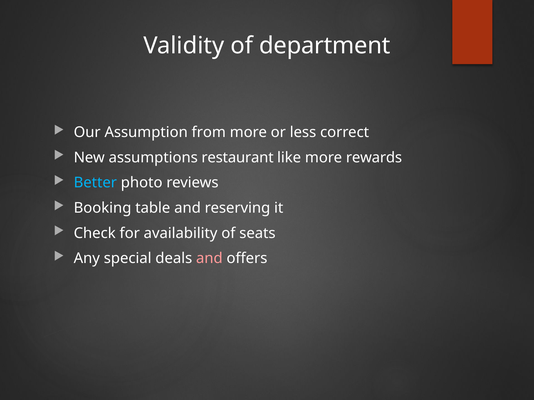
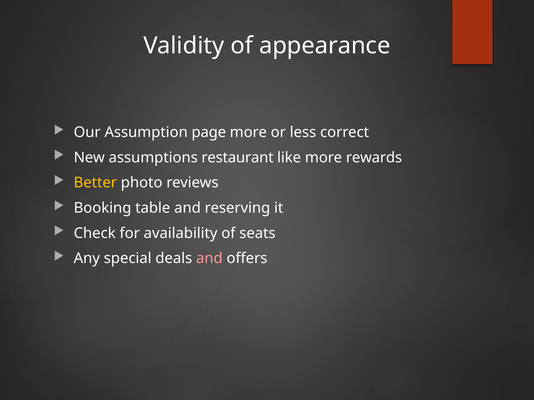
department: department -> appearance
from: from -> page
Better colour: light blue -> yellow
